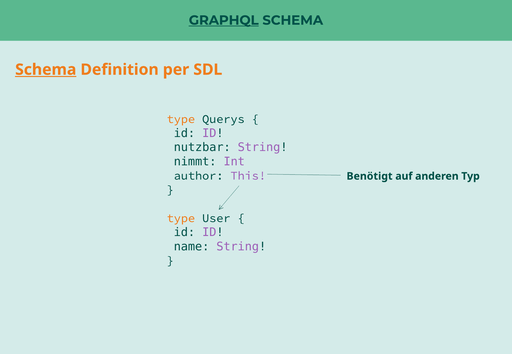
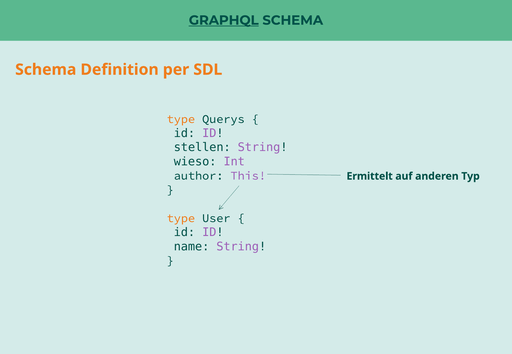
Schema at (46, 70) underline: present -> none
nutzbar: nutzbar -> stellen
nimmt: nimmt -> wieso
Benötigt: Benötigt -> Ermittelt
